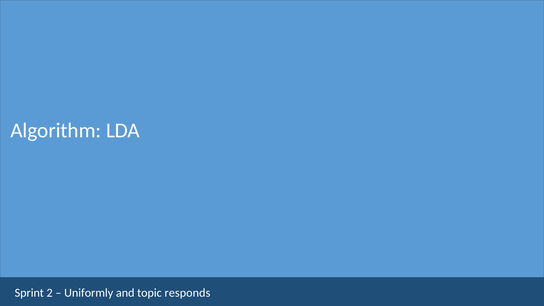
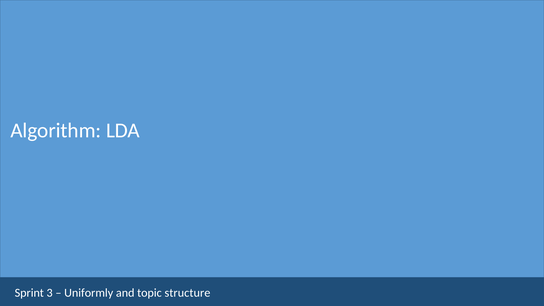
2: 2 -> 3
responds: responds -> structure
